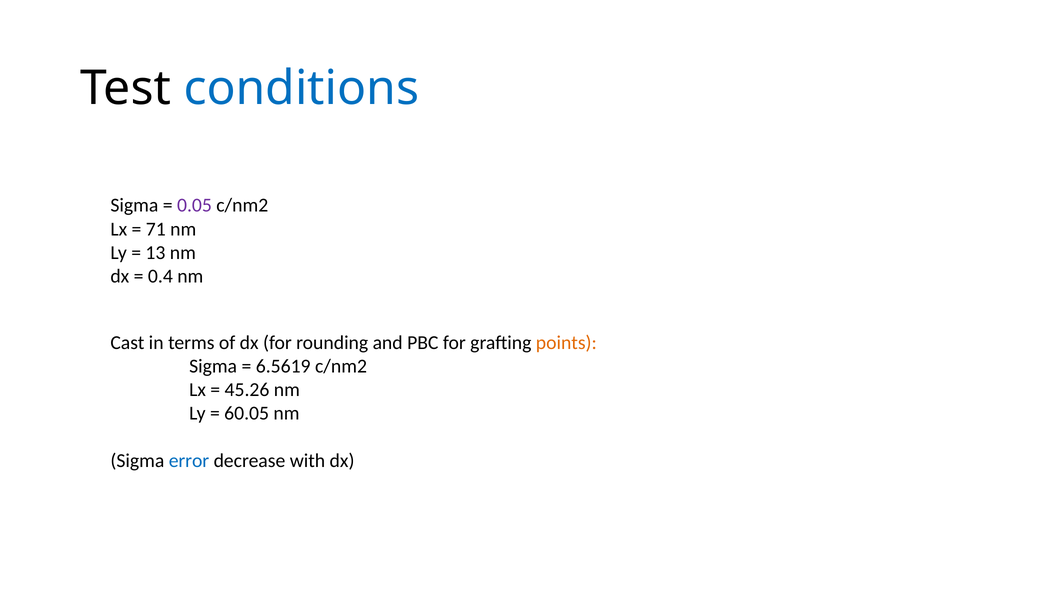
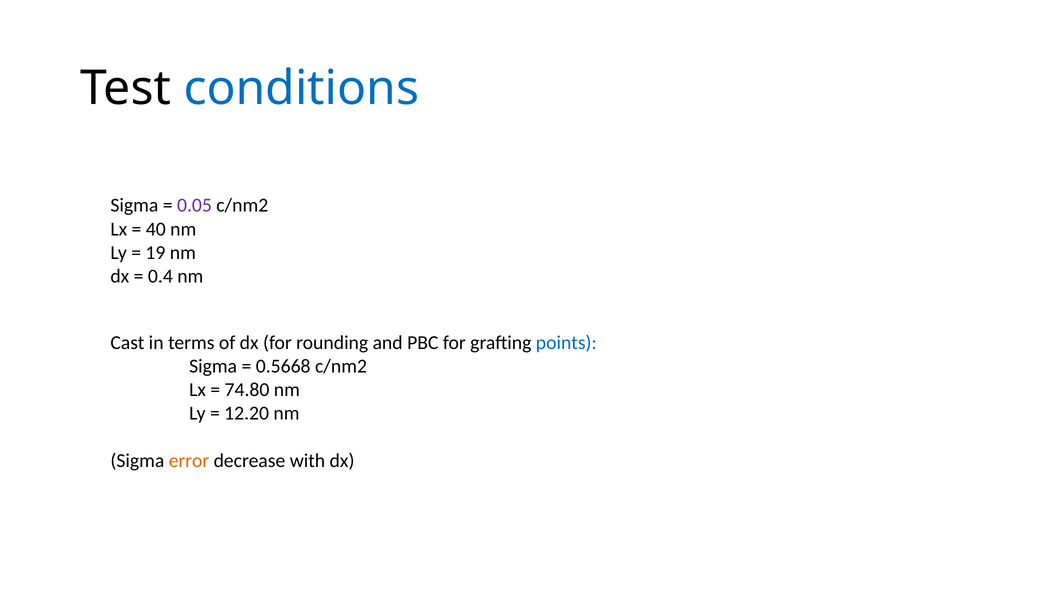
71: 71 -> 40
13: 13 -> 19
points colour: orange -> blue
6.5619: 6.5619 -> 0.5668
45.26: 45.26 -> 74.80
60.05: 60.05 -> 12.20
error colour: blue -> orange
